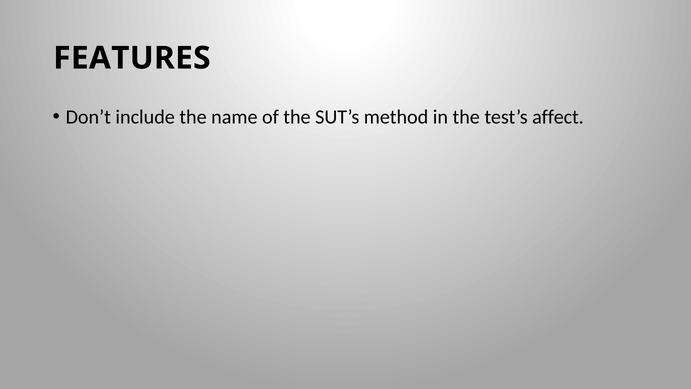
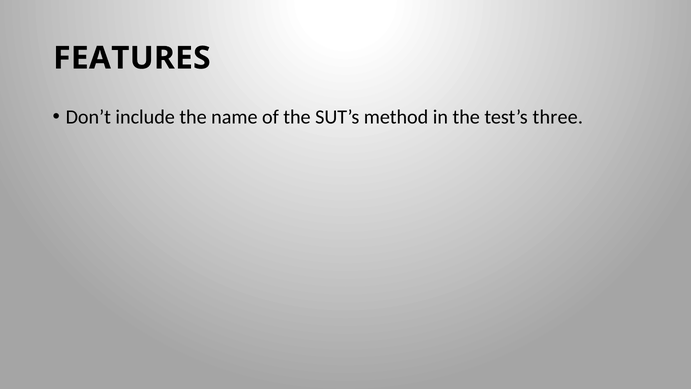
affect: affect -> three
